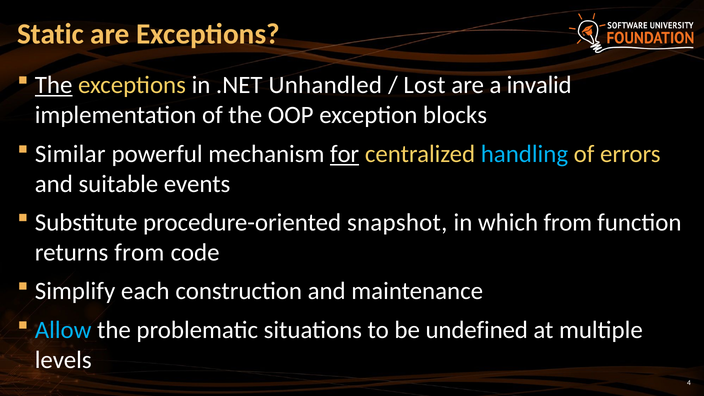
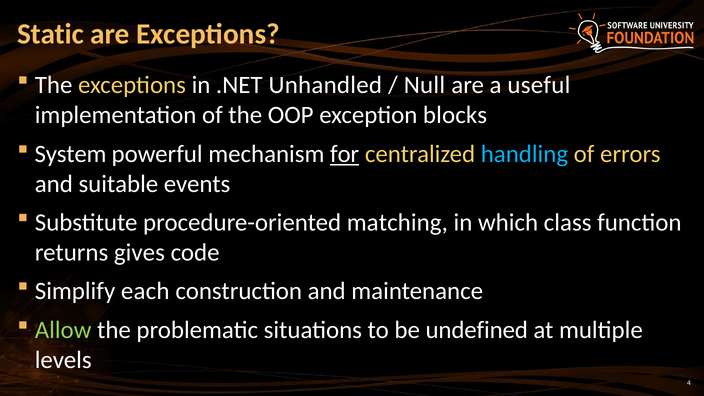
The at (54, 85) underline: present -> none
Lost: Lost -> Null
invalid: invalid -> useful
Similar: Similar -> System
snapshot: snapshot -> matching
which from: from -> class
returns from: from -> gives
Allow colour: light blue -> light green
